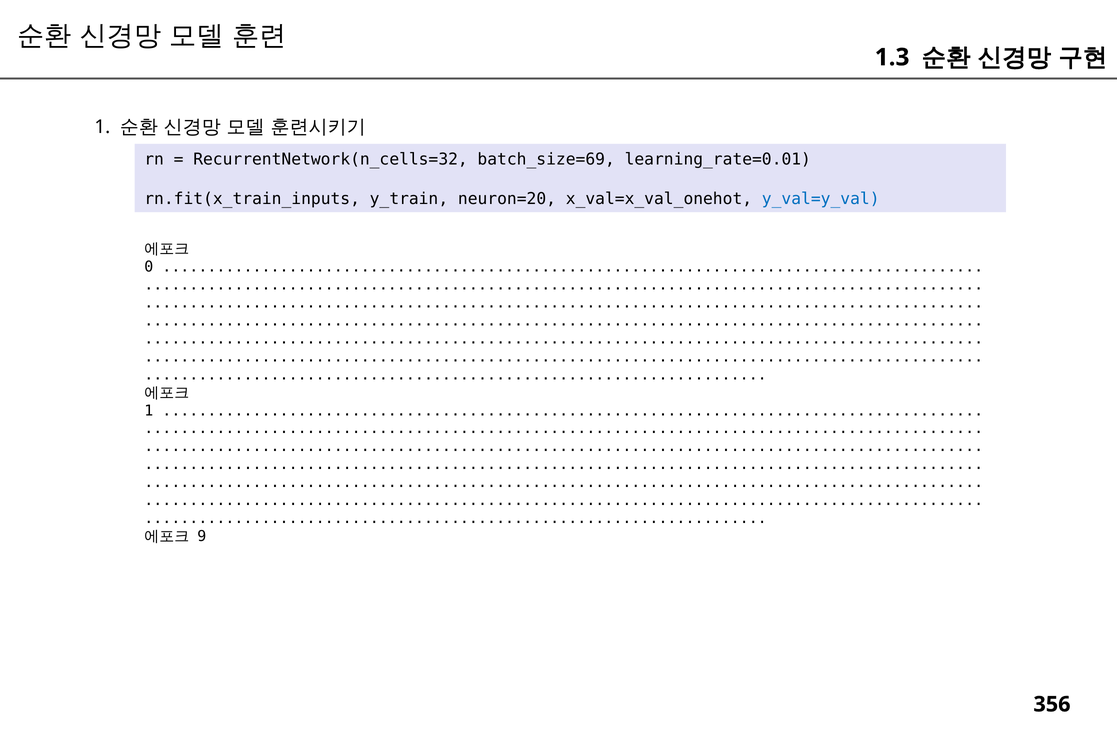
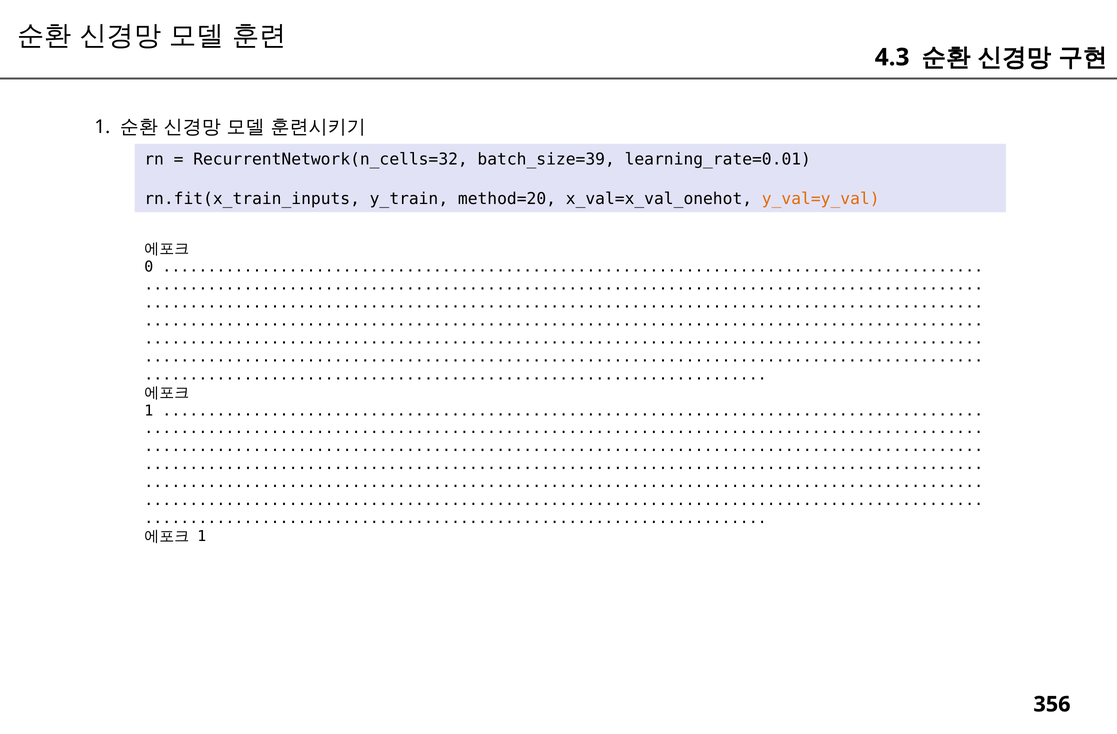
1.3: 1.3 -> 4.3
batch_size=69: batch_size=69 -> batch_size=39
neuron=20: neuron=20 -> method=20
y_val=y_val colour: blue -> orange
9 at (202, 536): 9 -> 1
